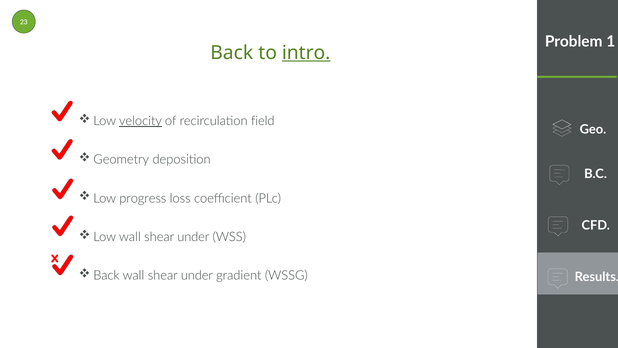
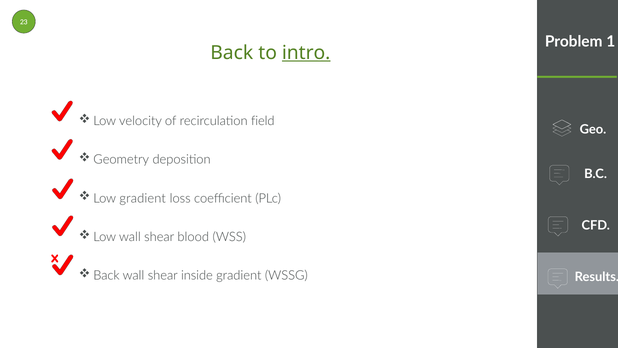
velocity underline: present -> none
Low progress: progress -> gradient
Low wall shear under: under -> blood
under at (197, 275): under -> inside
